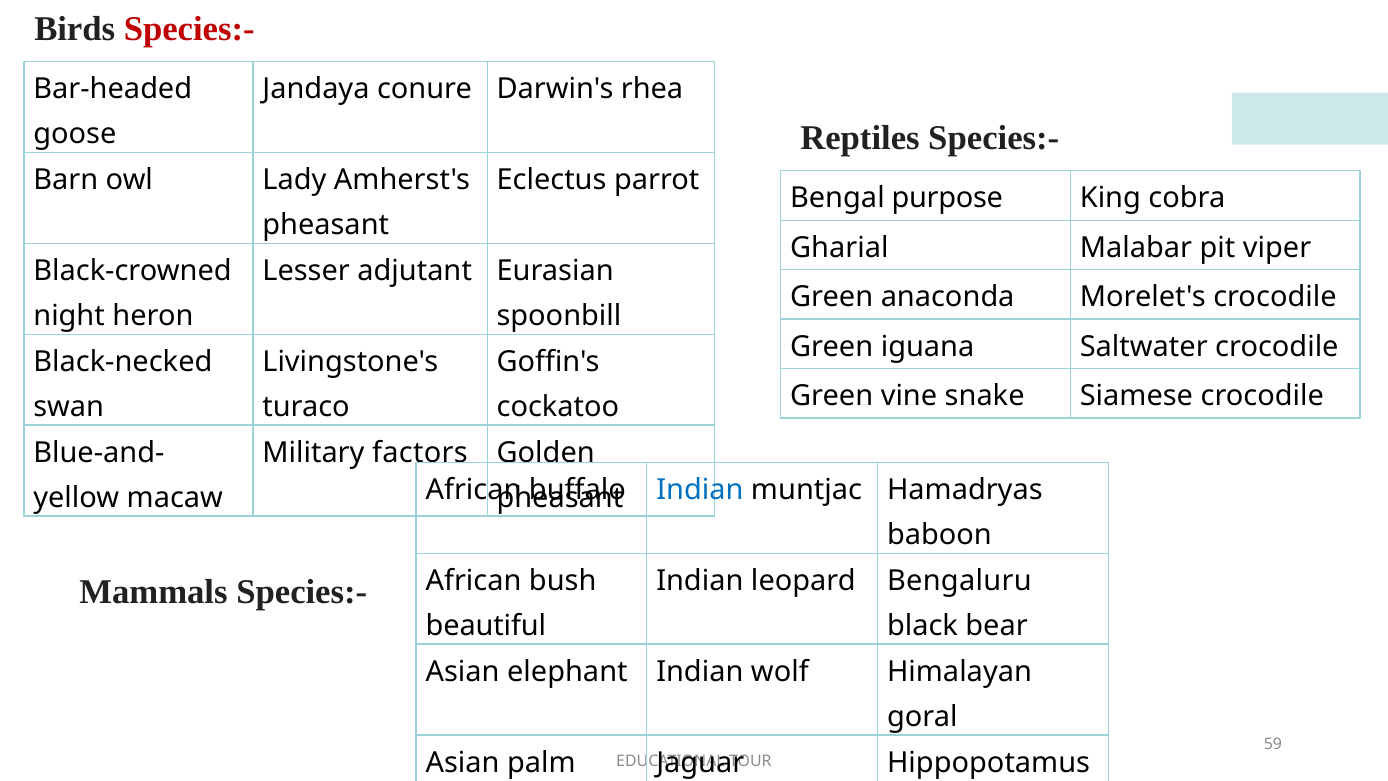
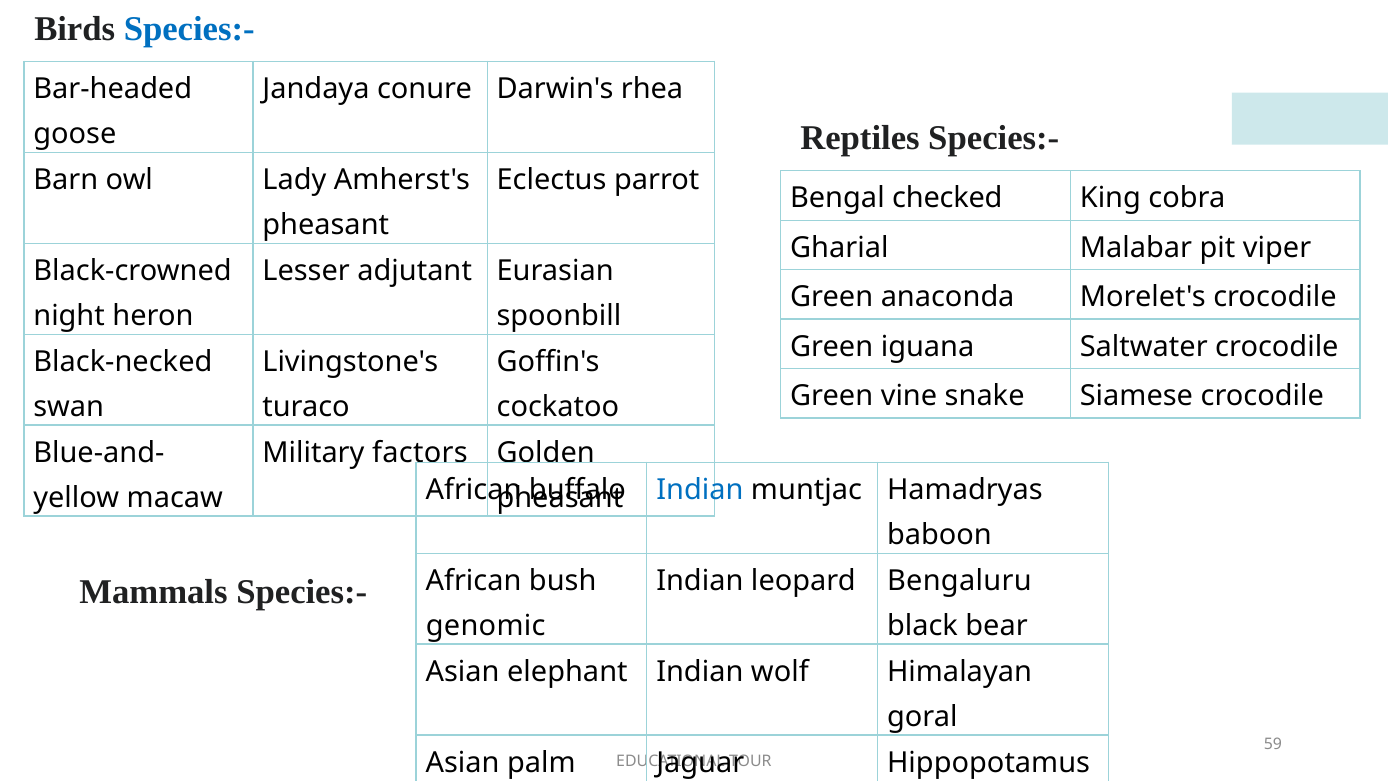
Species:- at (189, 29) colour: red -> blue
purpose: purpose -> checked
beautiful: beautiful -> genomic
